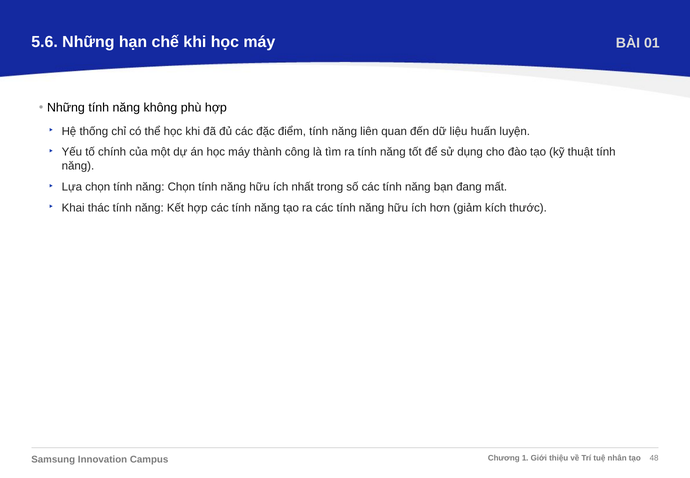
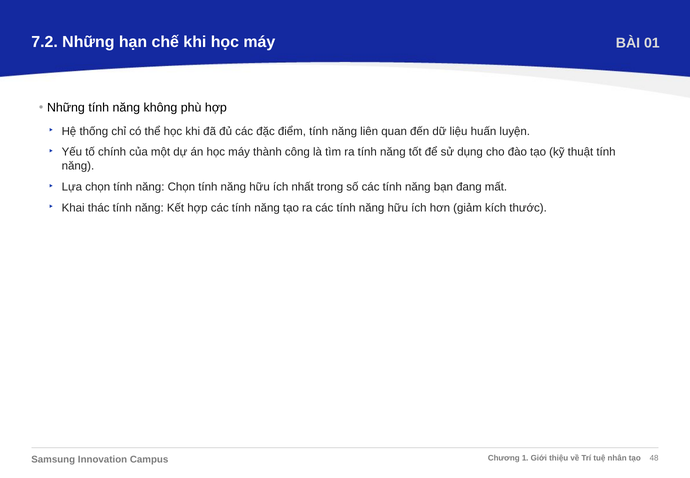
5.6: 5.6 -> 7.2
